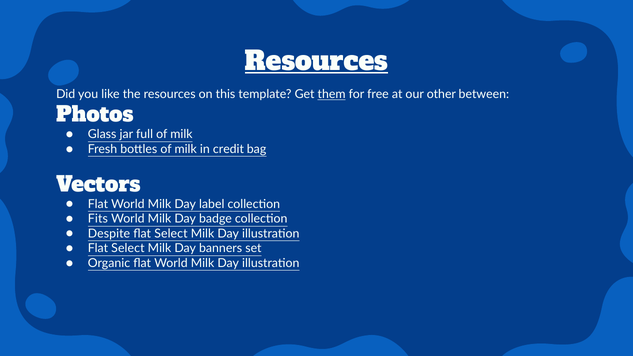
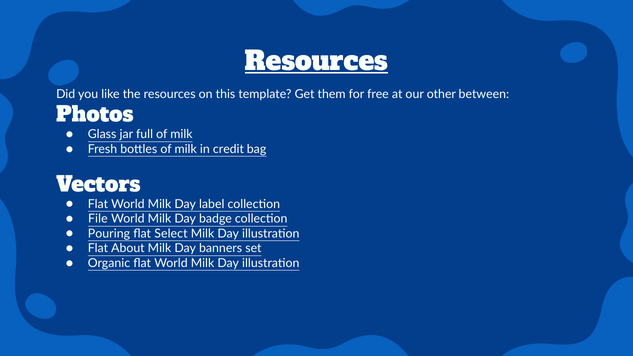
them underline: present -> none
Fits: Fits -> File
Despite: Despite -> Pouring
Select at (128, 248): Select -> About
